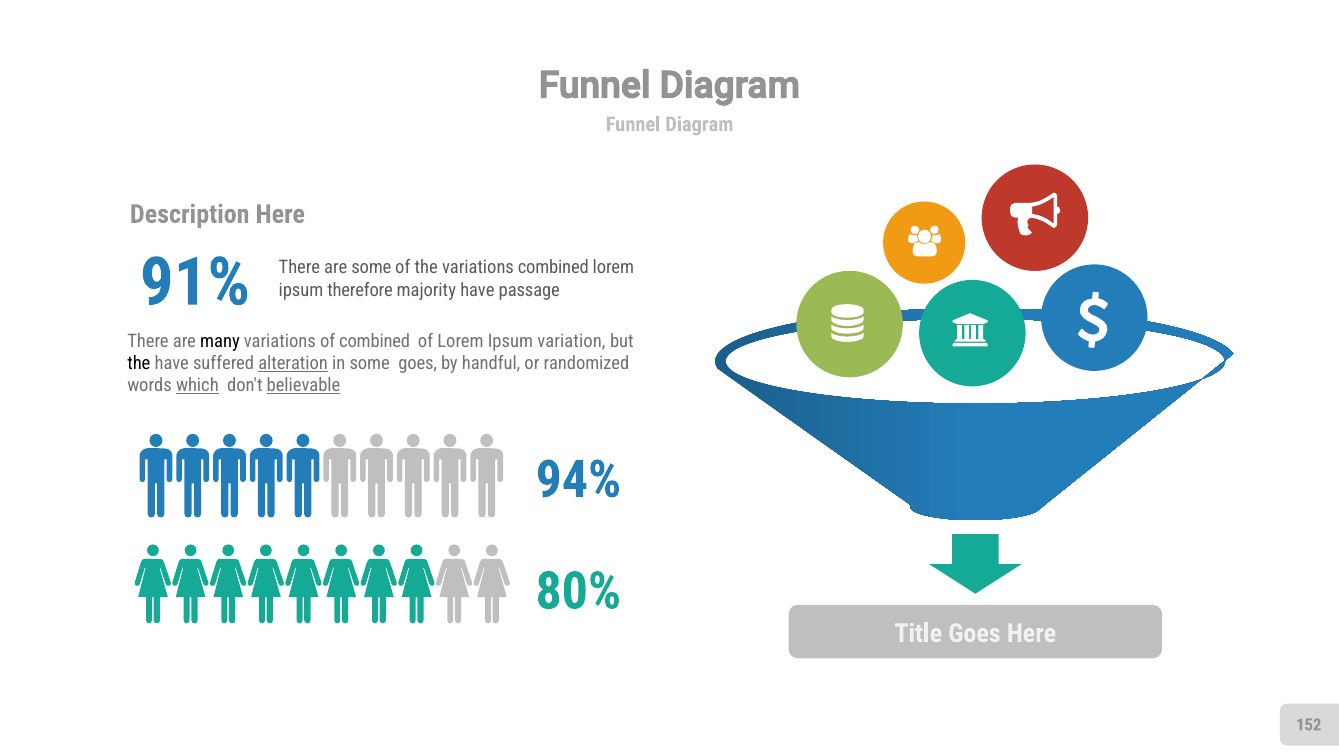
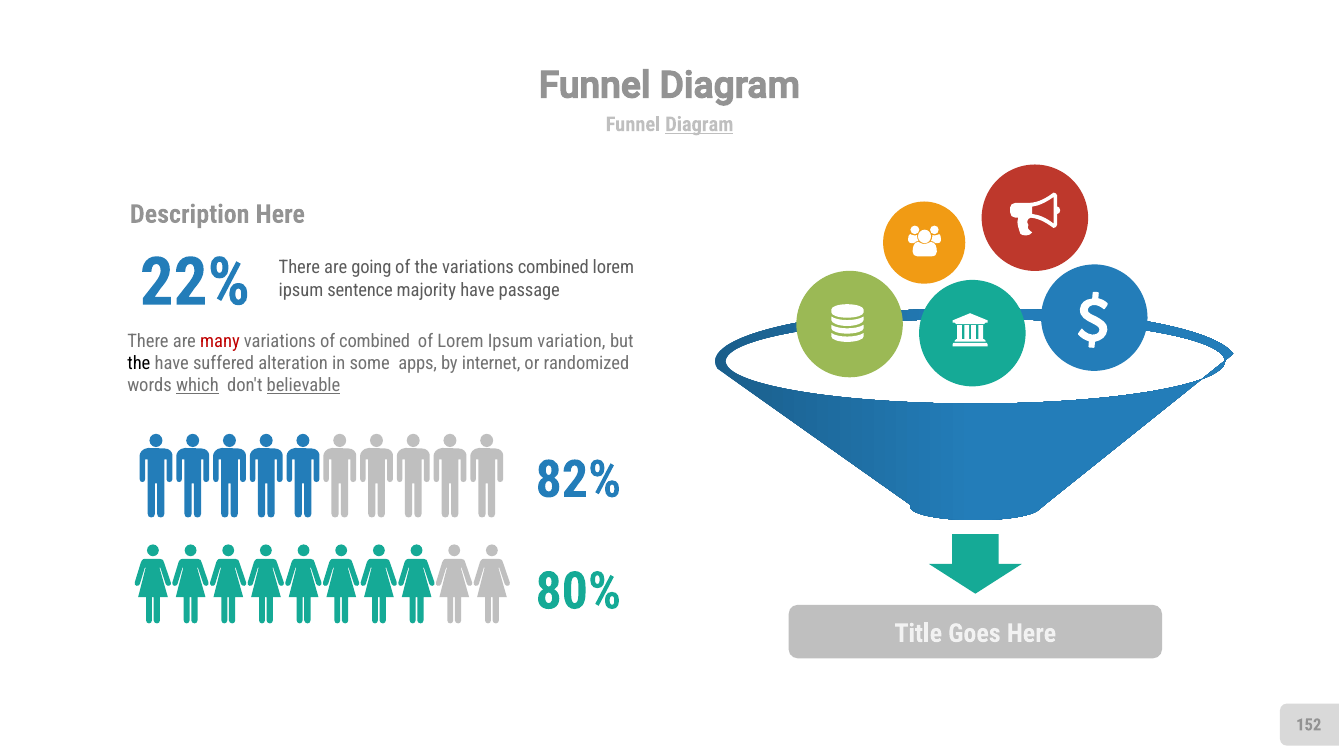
Diagram at (699, 124) underline: none -> present
91%: 91% -> 22%
are some: some -> going
therefore: therefore -> sentence
many colour: black -> red
alteration underline: present -> none
some goes: goes -> apps
handful: handful -> internet
94%: 94% -> 82%
